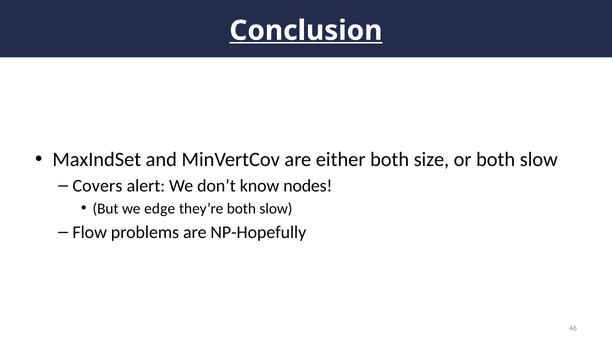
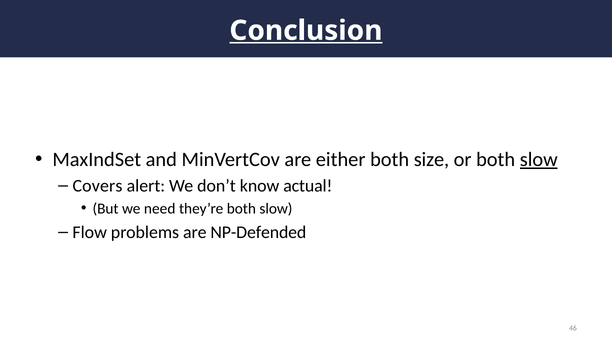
slow at (539, 160) underline: none -> present
nodes: nodes -> actual
edge: edge -> need
NP-Hopefully: NP-Hopefully -> NP-Defended
